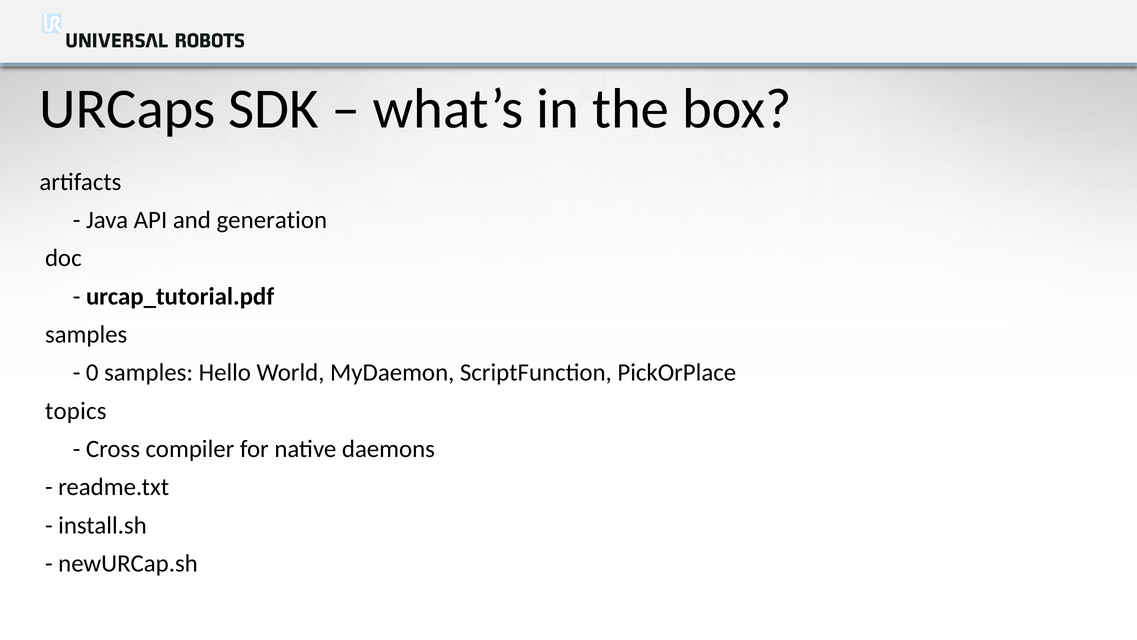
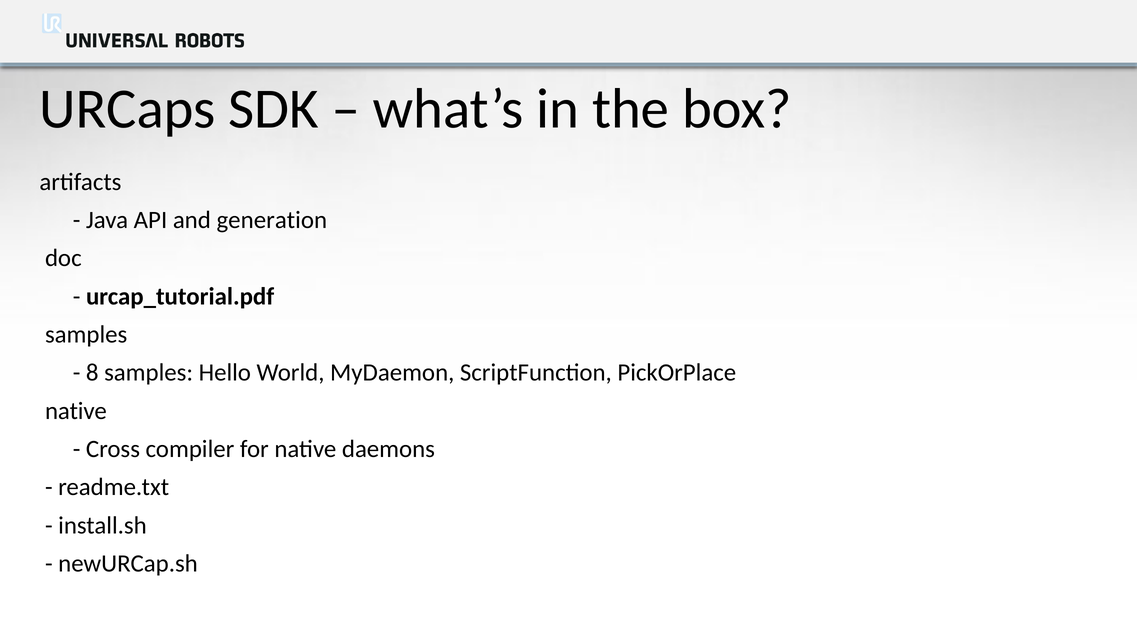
0: 0 -> 8
topics at (76, 411): topics -> native
